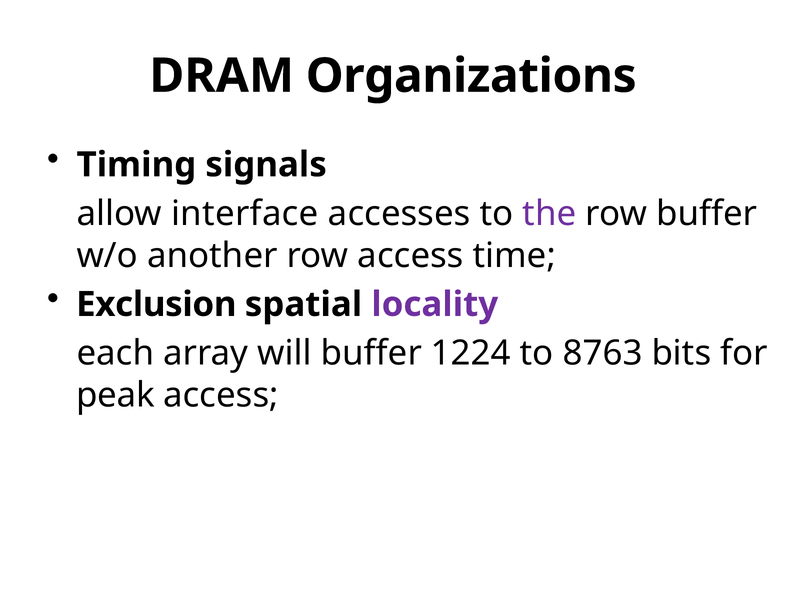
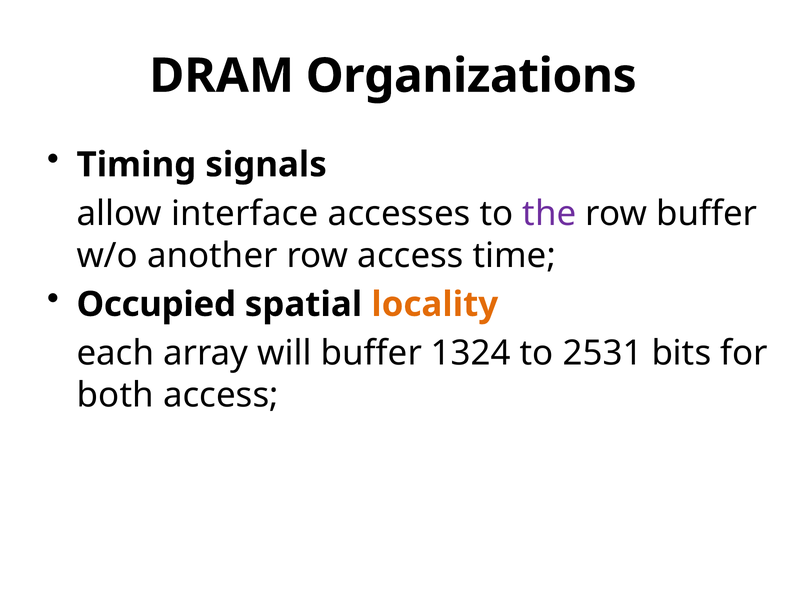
Exclusion: Exclusion -> Occupied
locality colour: purple -> orange
1224: 1224 -> 1324
8763: 8763 -> 2531
peak: peak -> both
